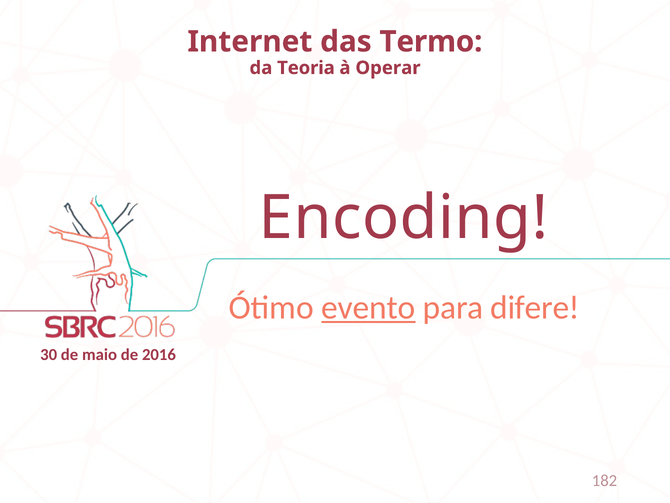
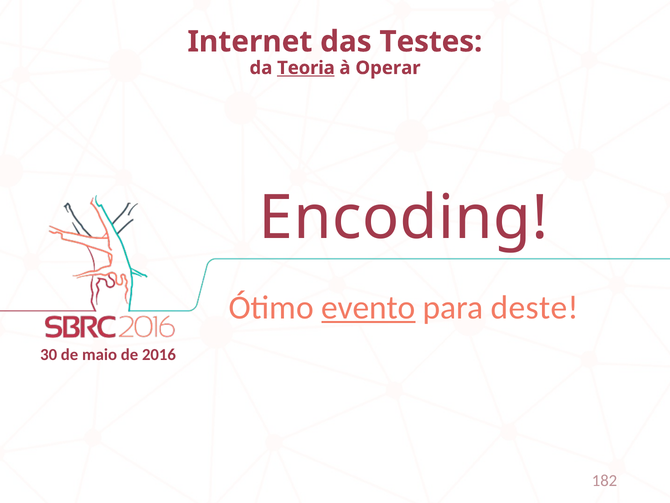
Termo: Termo -> Testes
Teoria underline: none -> present
difere: difere -> deste
